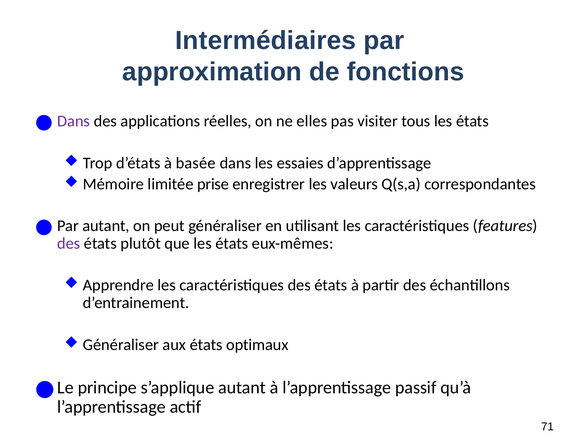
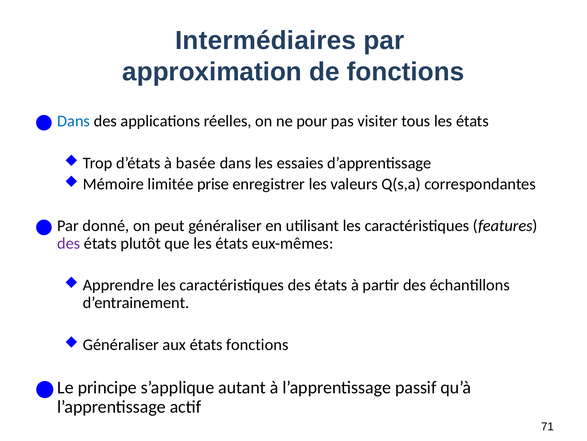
Dans at (74, 121) colour: purple -> blue
elles: elles -> pour
Par autant: autant -> donné
états optimaux: optimaux -> fonctions
